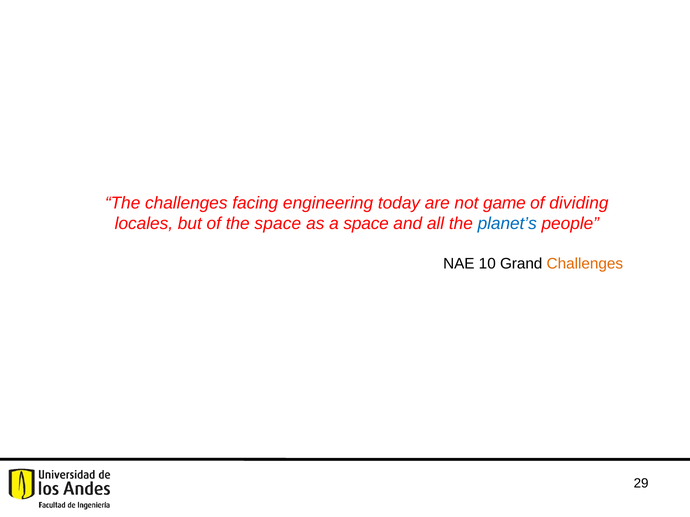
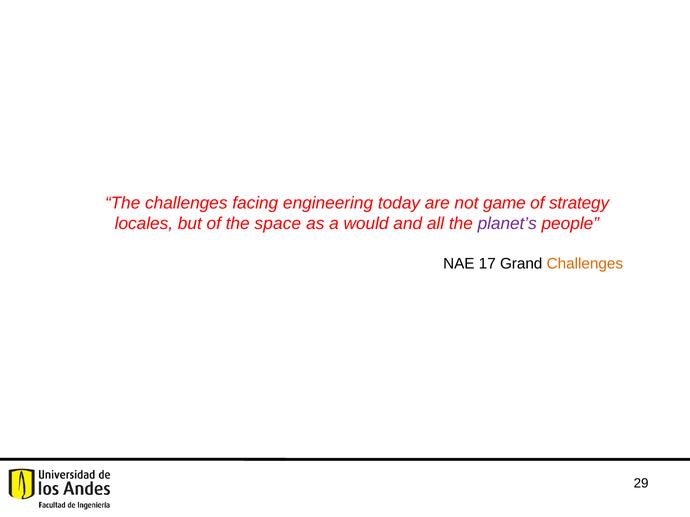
dividing: dividing -> strategy
a space: space -> would
planet’s colour: blue -> purple
10: 10 -> 17
